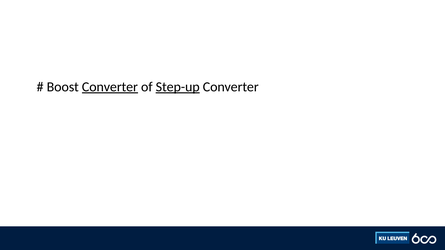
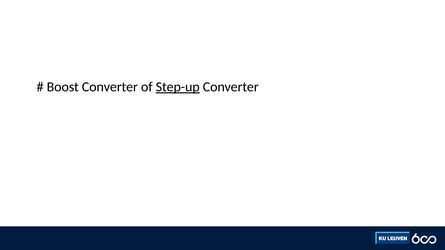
Converter at (110, 87) underline: present -> none
